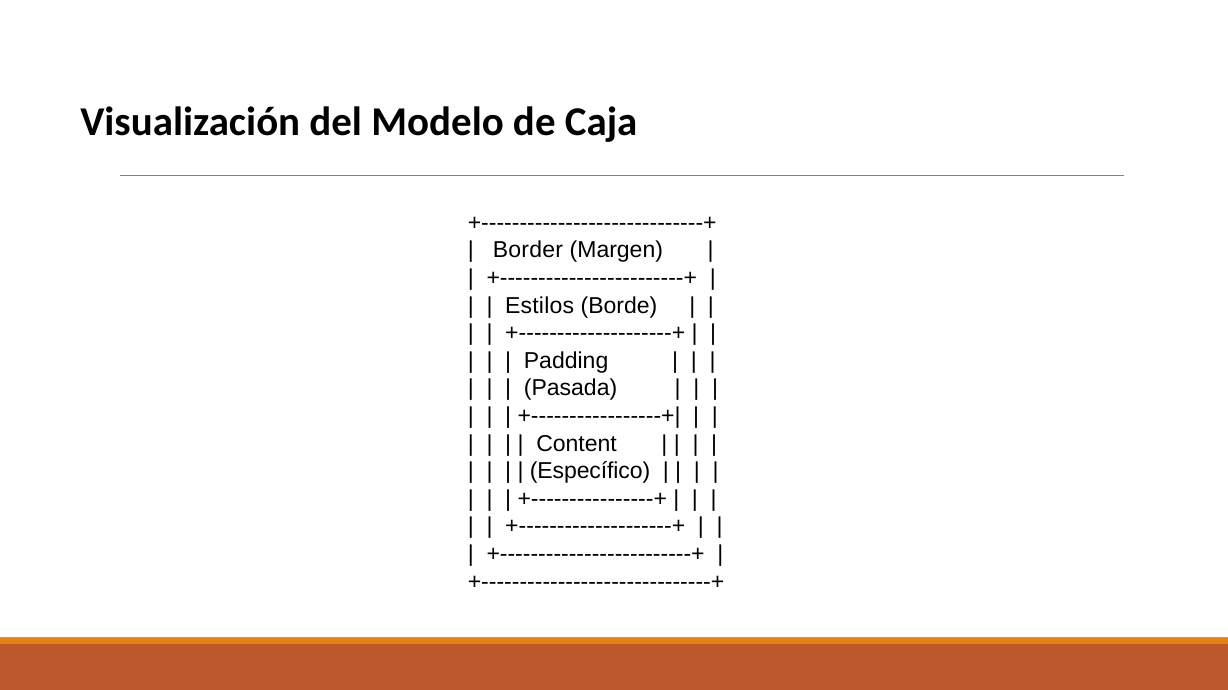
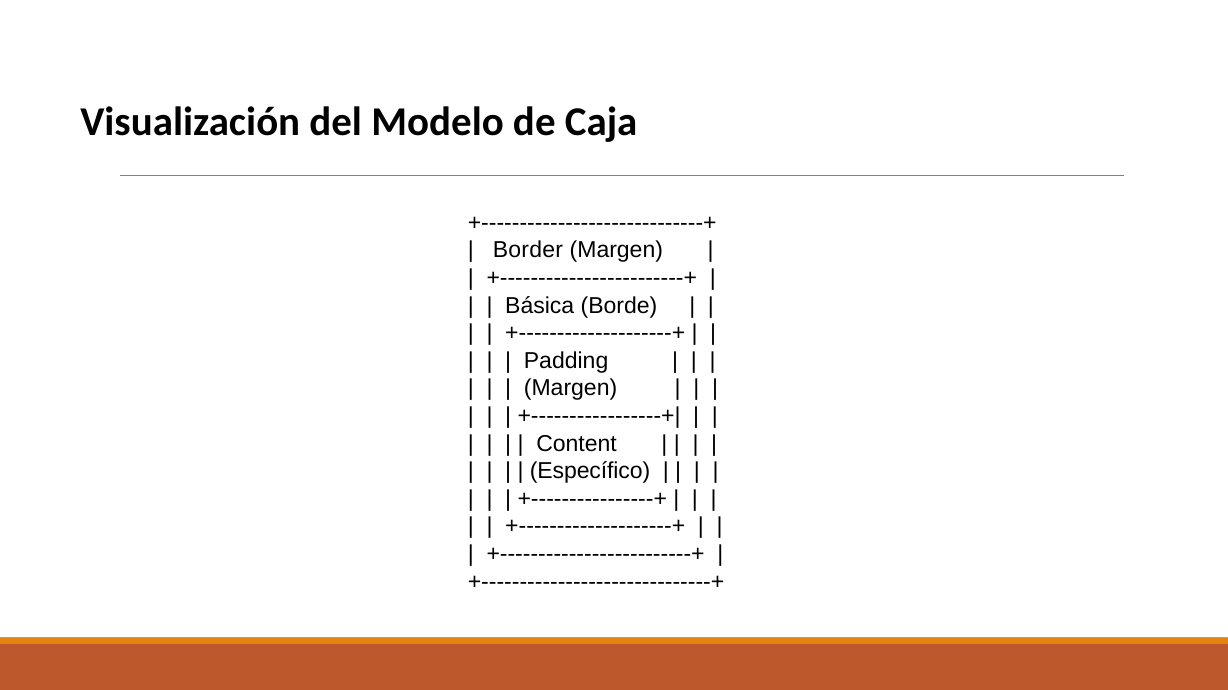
Estilos: Estilos -> Básica
Pasada at (571, 389): Pasada -> Margen
